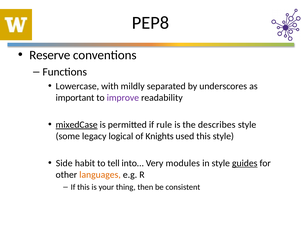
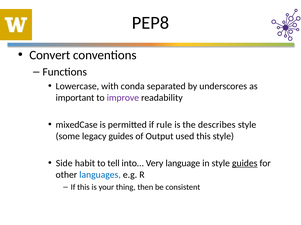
Reserve: Reserve -> Convert
mildly: mildly -> conda
mixedCase underline: present -> none
legacy logical: logical -> guides
Knights: Knights -> Output
modules: modules -> language
languages colour: orange -> blue
